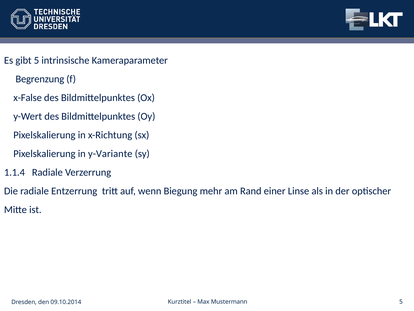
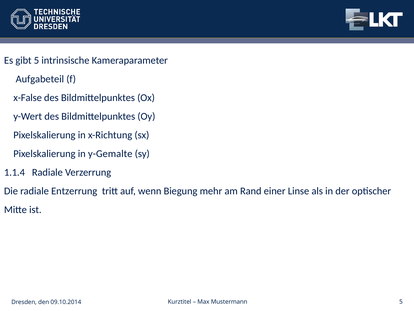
Begrenzung: Begrenzung -> Aufgabeteil
y-Variante: y-Variante -> y-Gemalte
